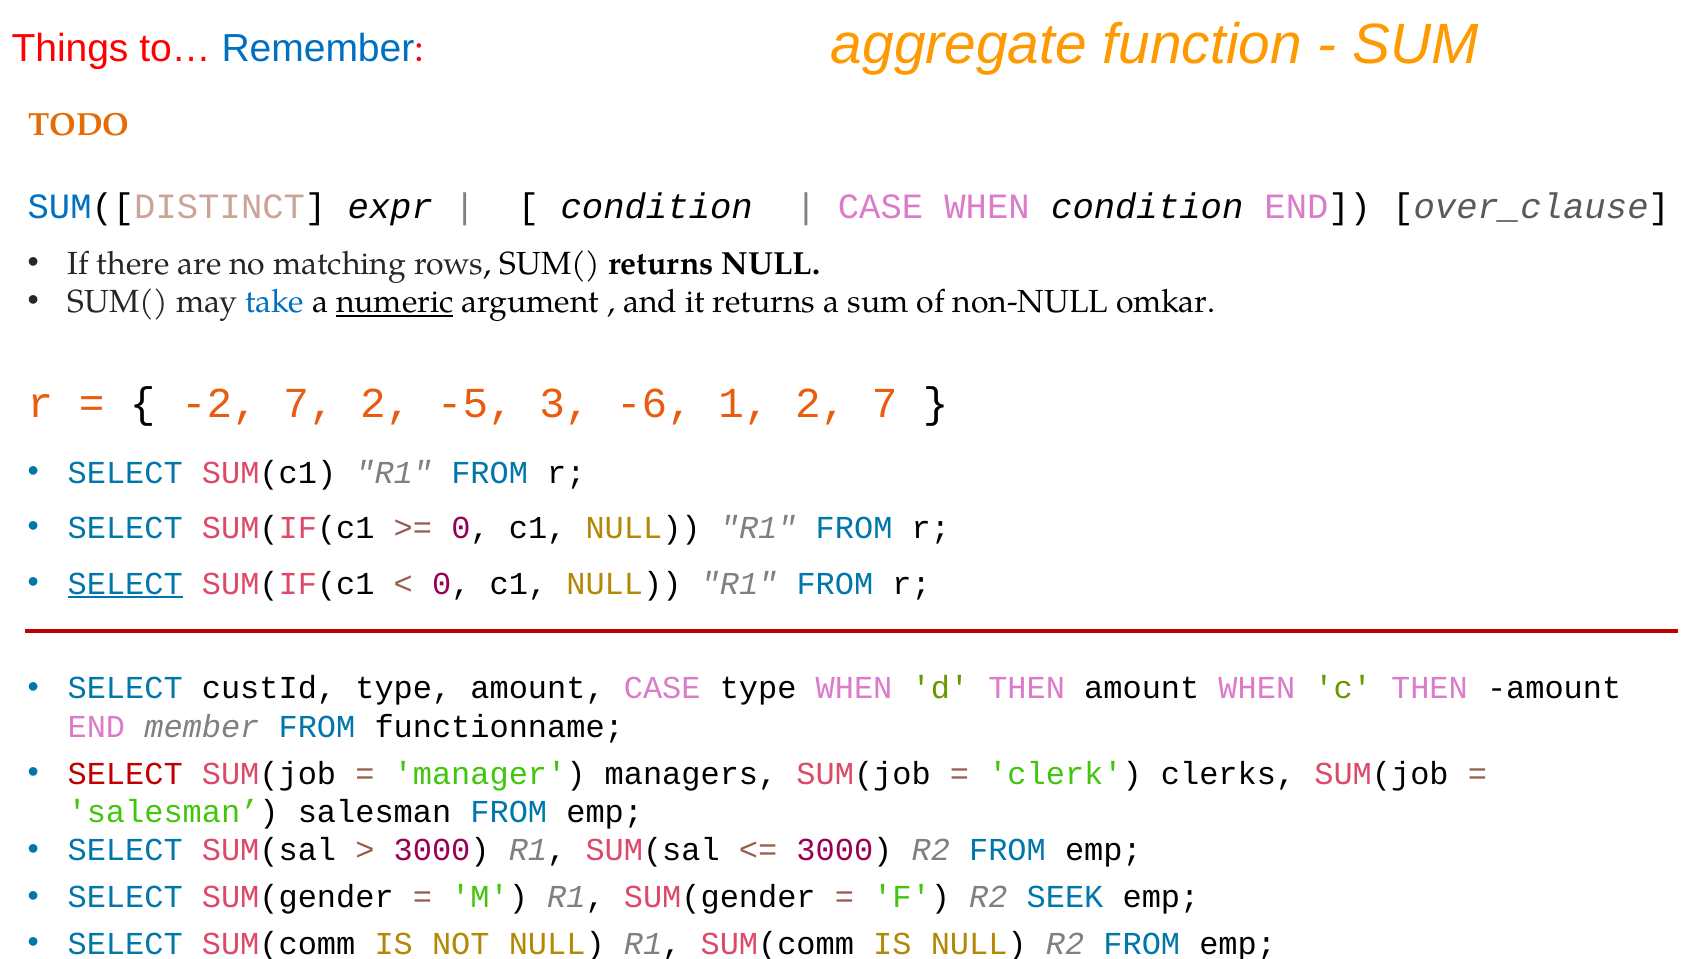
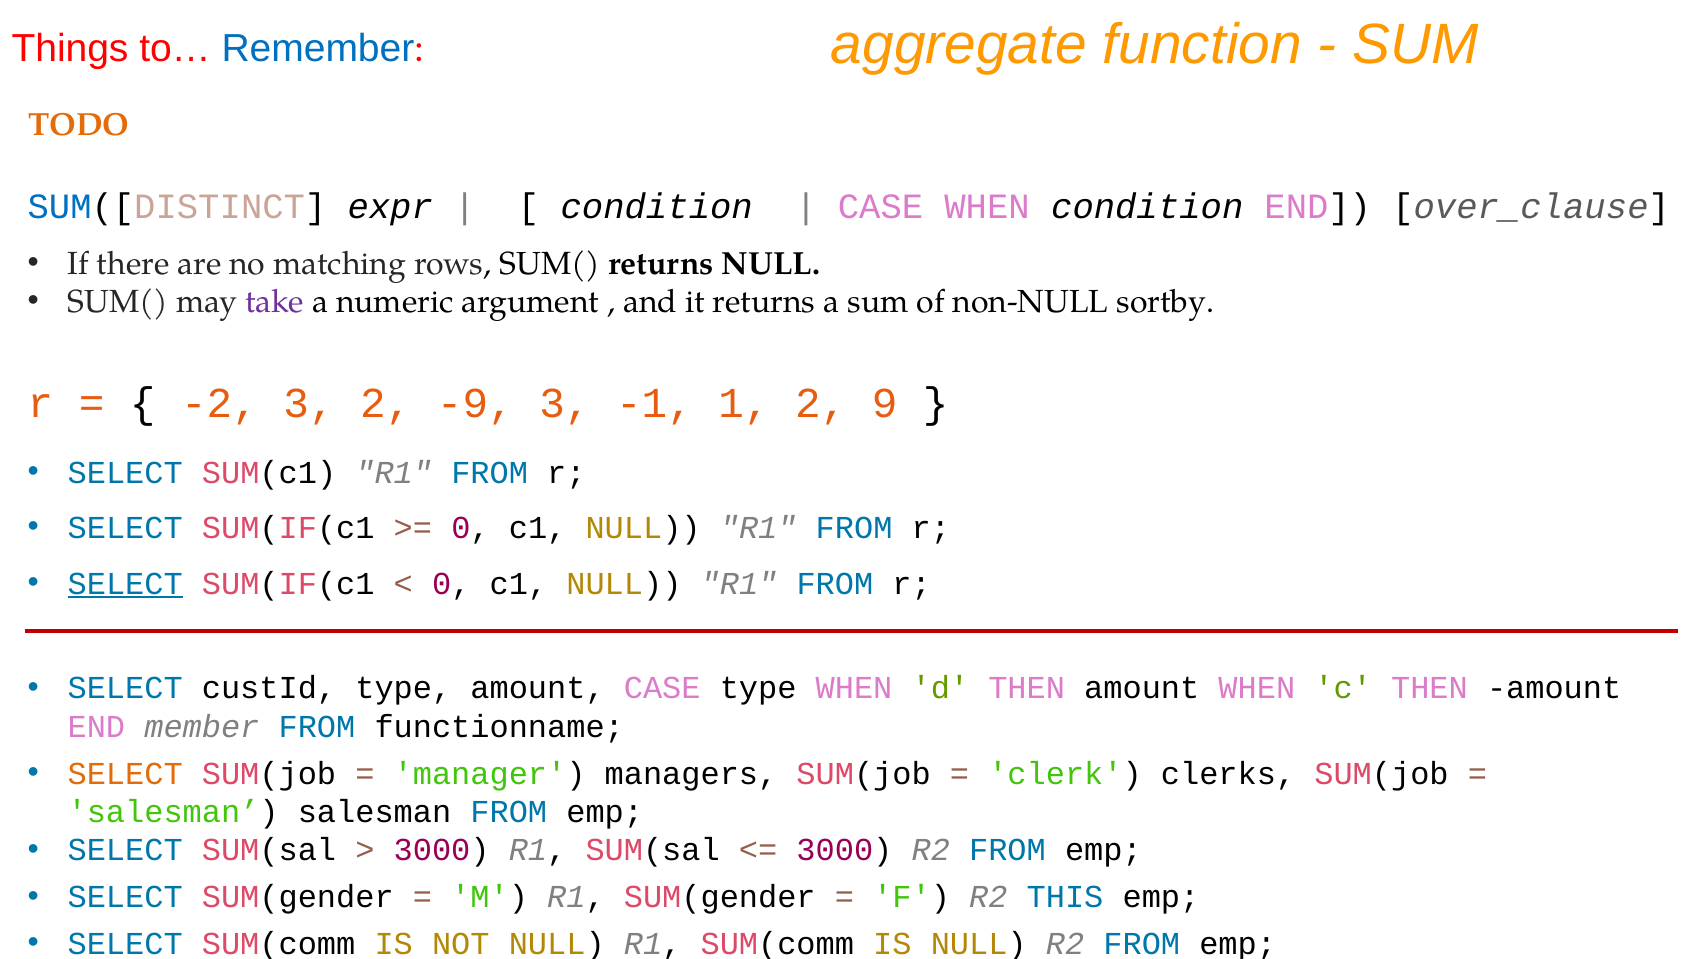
take colour: blue -> purple
numeric underline: present -> none
omkar: omkar -> sortby
-2 7: 7 -> 3
-5: -5 -> -9
-6: -6 -> -1
2 7: 7 -> 9
SELECT at (125, 774) colour: red -> orange
SEEK: SEEK -> THIS
